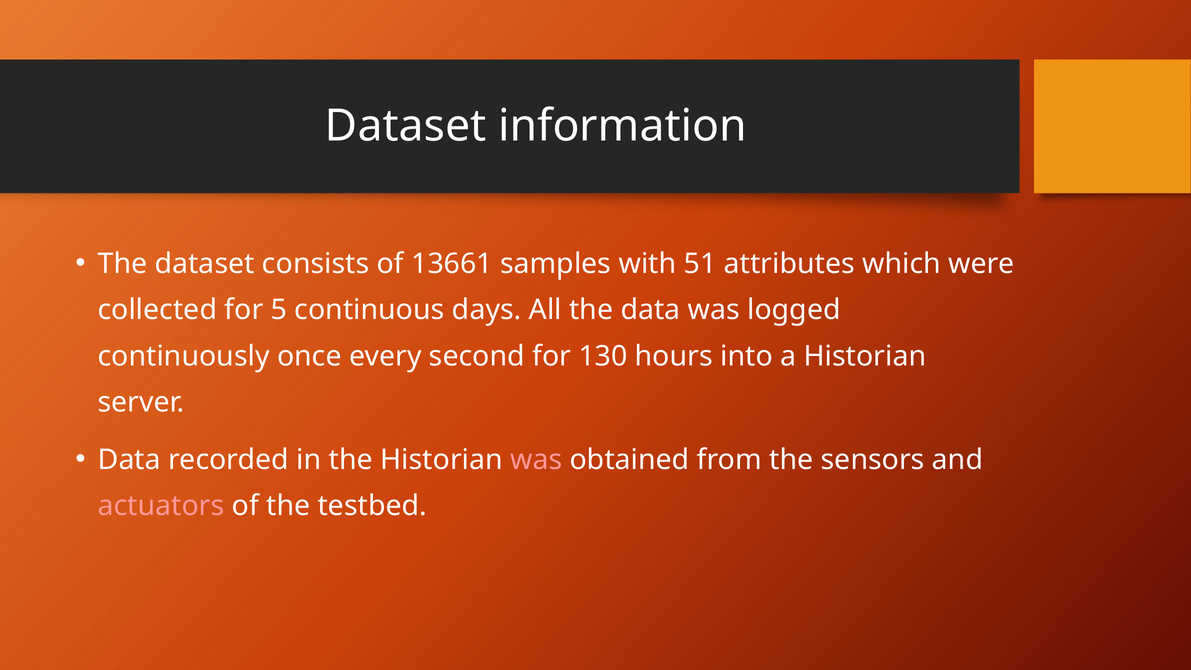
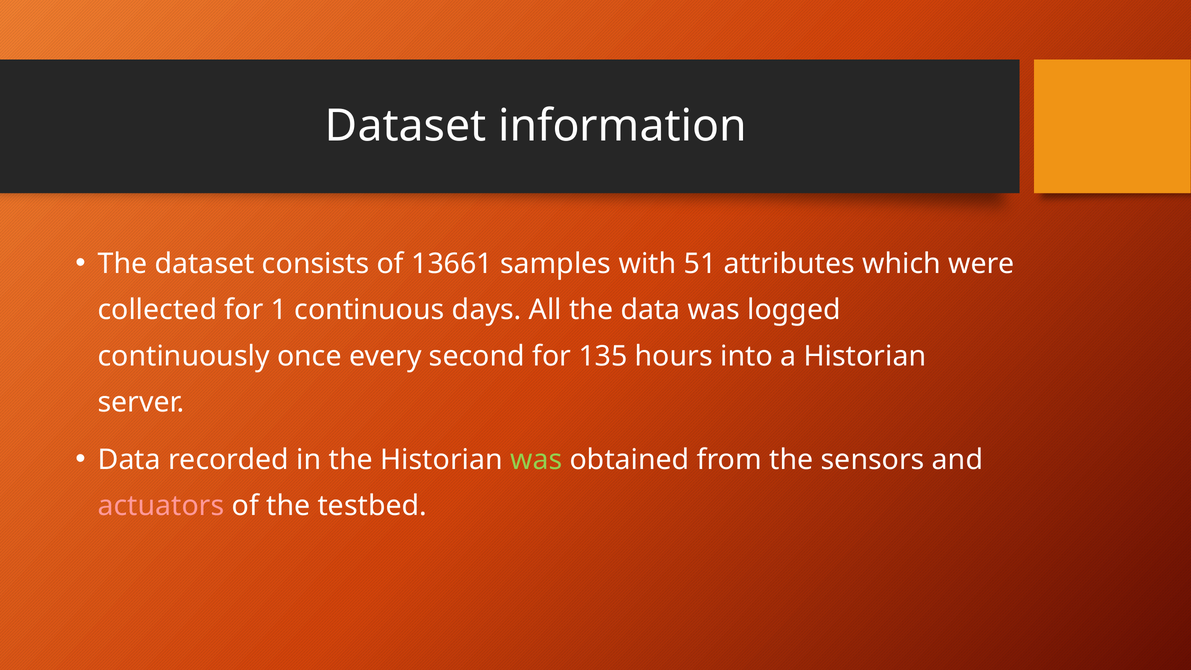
5: 5 -> 1
130: 130 -> 135
was at (536, 460) colour: pink -> light green
